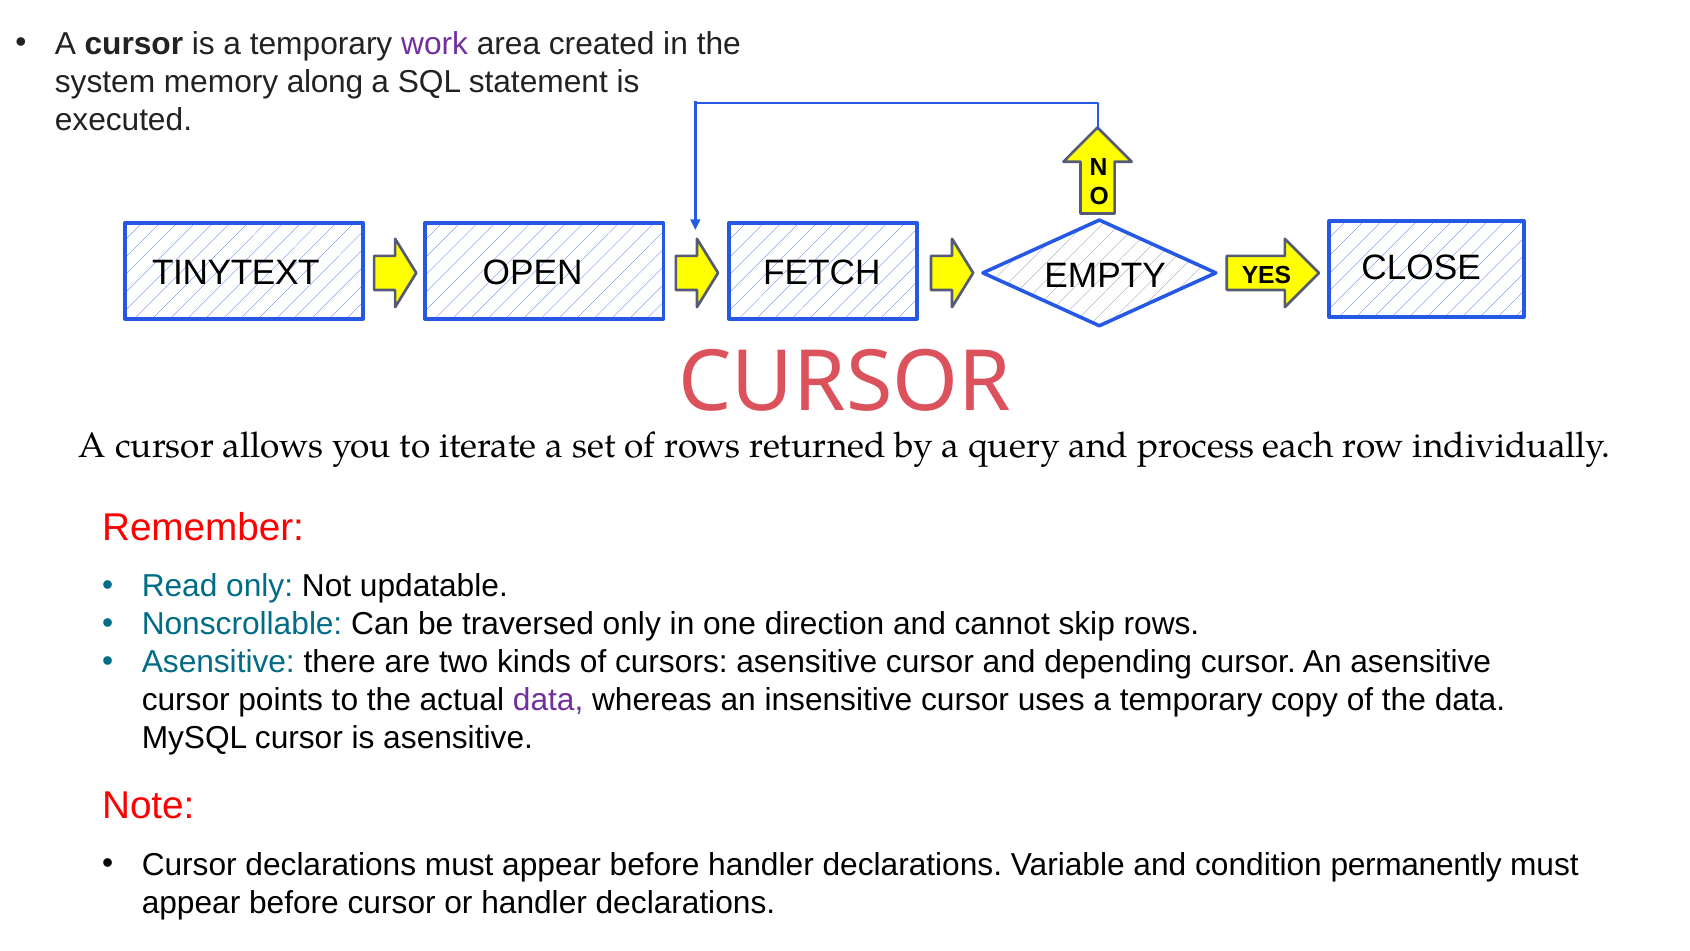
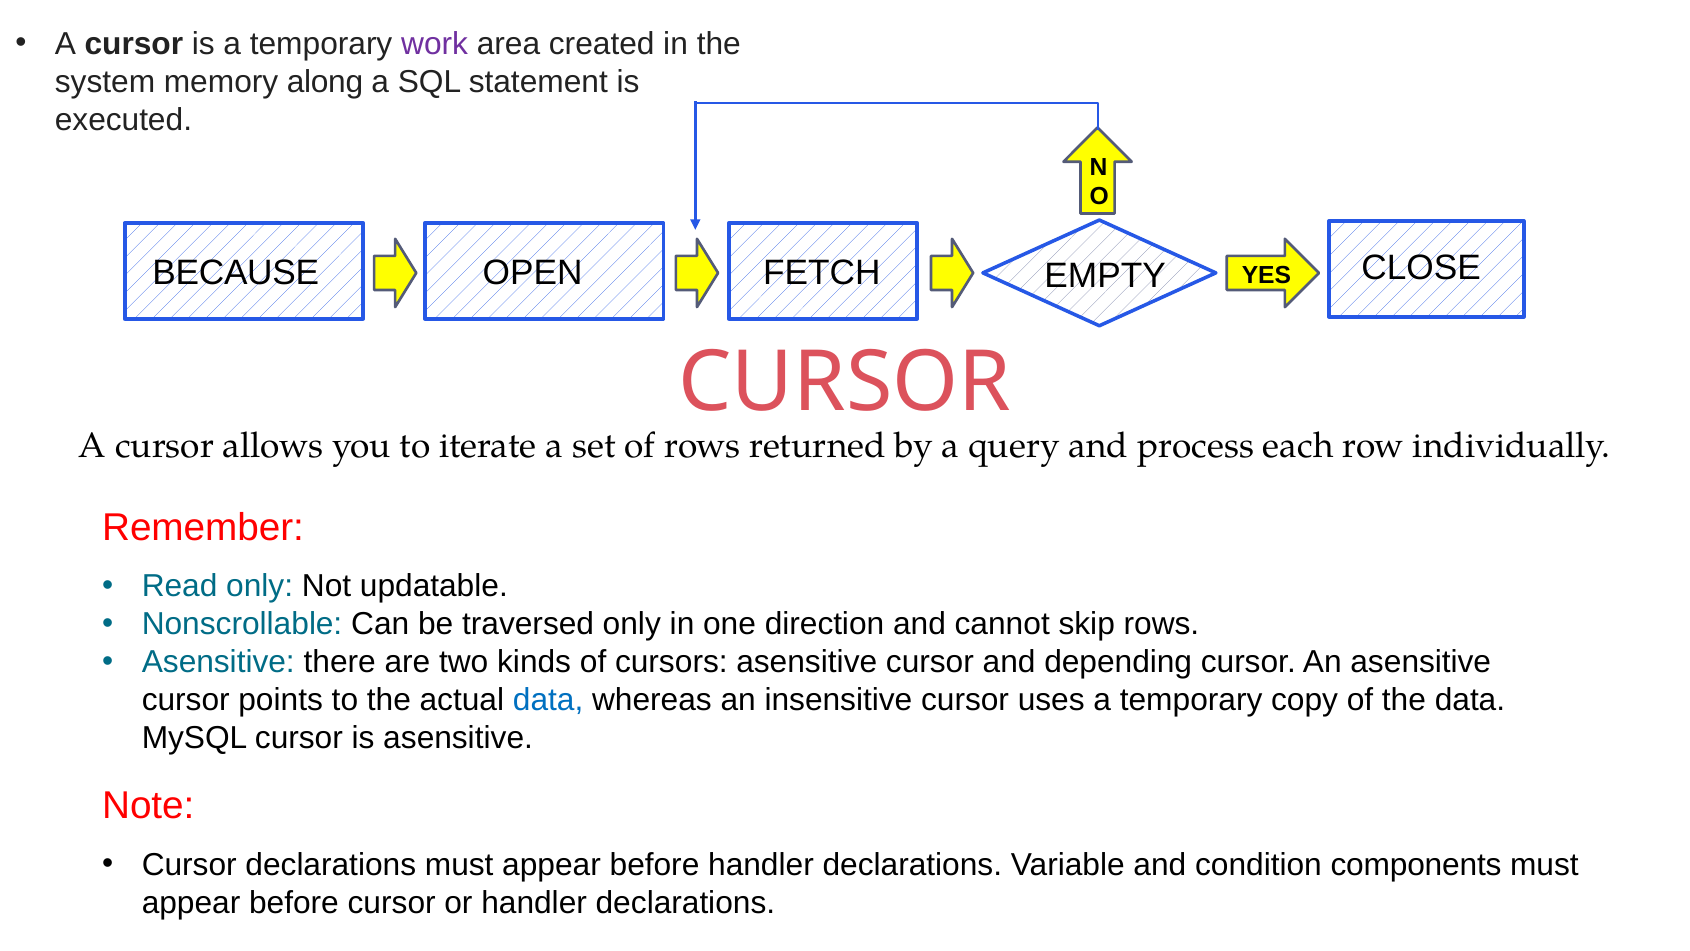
TINYTEXT: TINYTEXT -> BECAUSE
data at (548, 700) colour: purple -> blue
permanently: permanently -> components
